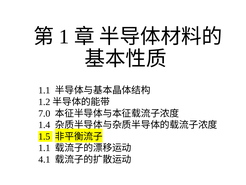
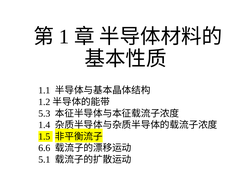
7.0: 7.0 -> 5.3
1.1 at (44, 148): 1.1 -> 6.6
4.1: 4.1 -> 5.1
